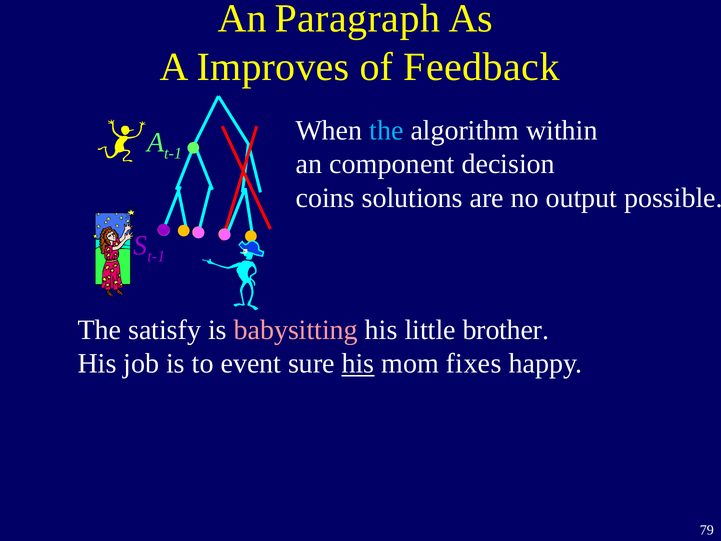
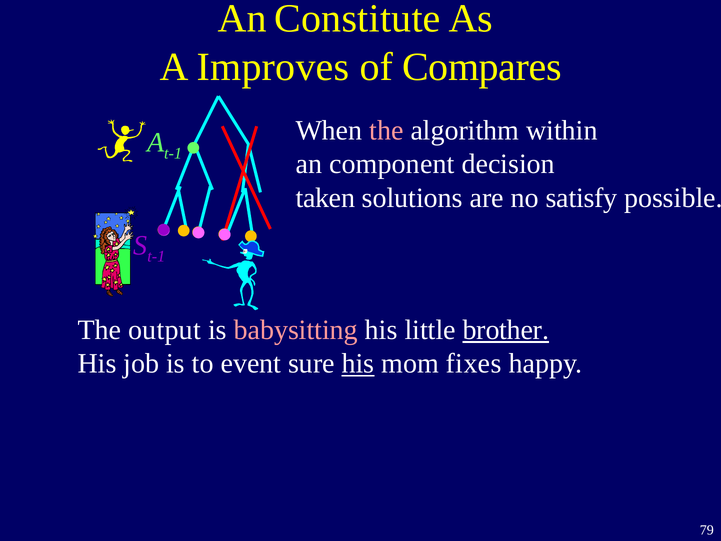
Paragraph: Paragraph -> Constitute
Feedback: Feedback -> Compares
the at (386, 130) colour: light blue -> pink
coins: coins -> taken
output: output -> satisfy
satisfy: satisfy -> output
brother underline: none -> present
